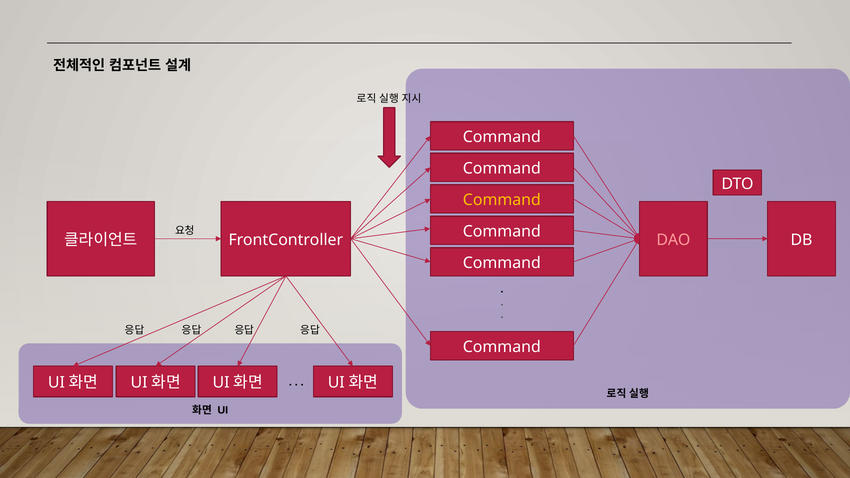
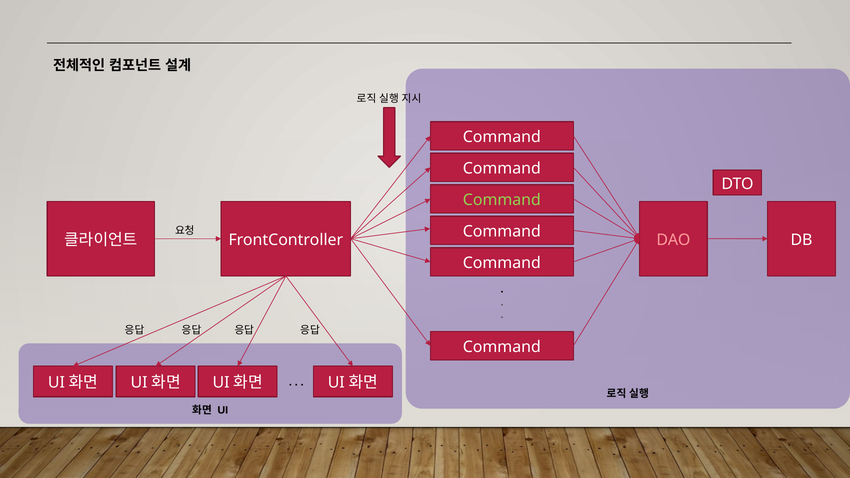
Command at (502, 200) colour: yellow -> light green
